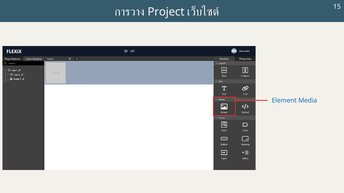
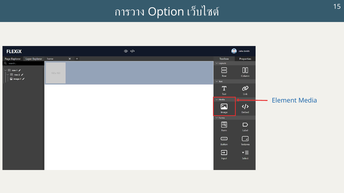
Project: Project -> Option
